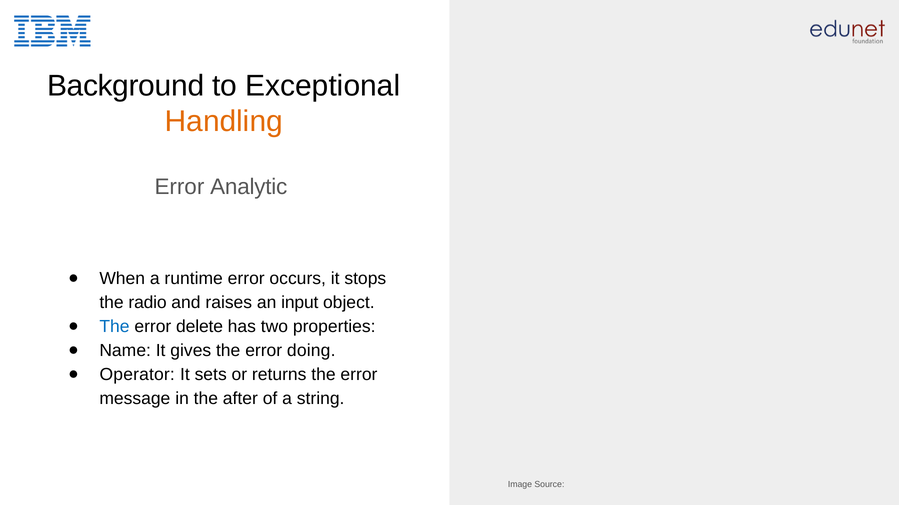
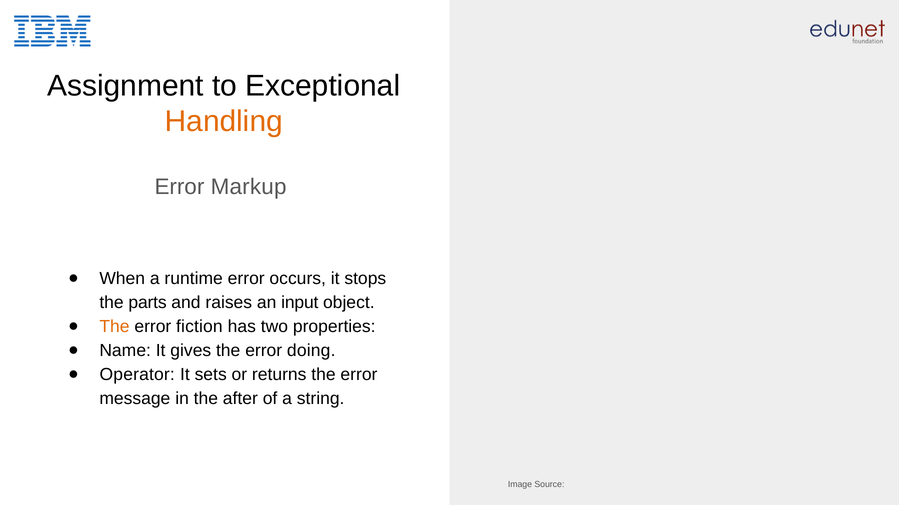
Background: Background -> Assignment
Analytic: Analytic -> Markup
radio: radio -> parts
The at (114, 327) colour: blue -> orange
delete: delete -> fiction
